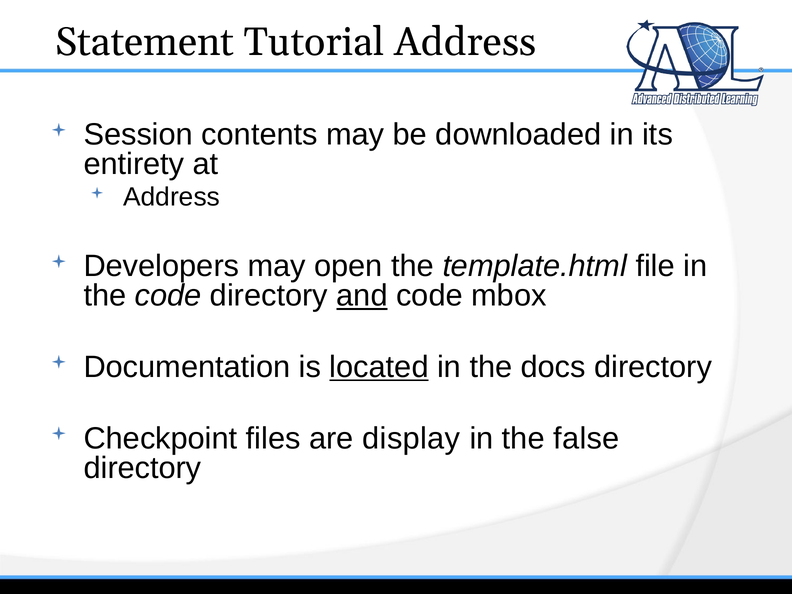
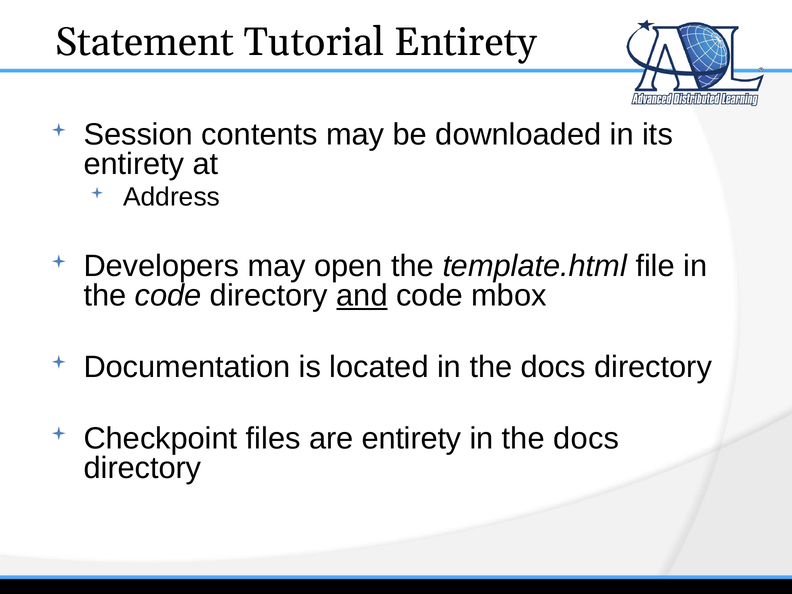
Tutorial Address: Address -> Entirety
located underline: present -> none
are display: display -> entirety
false at (586, 438): false -> docs
